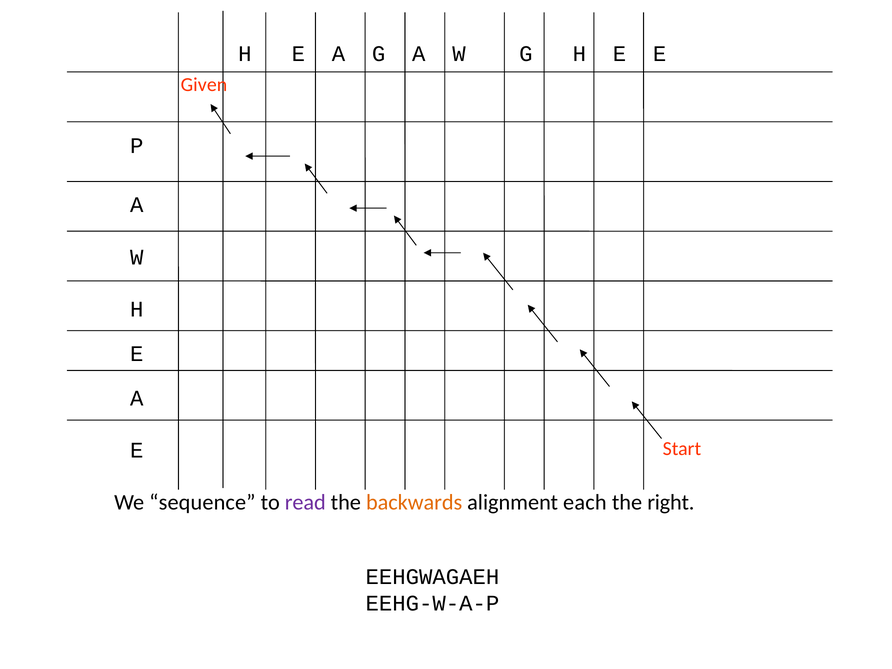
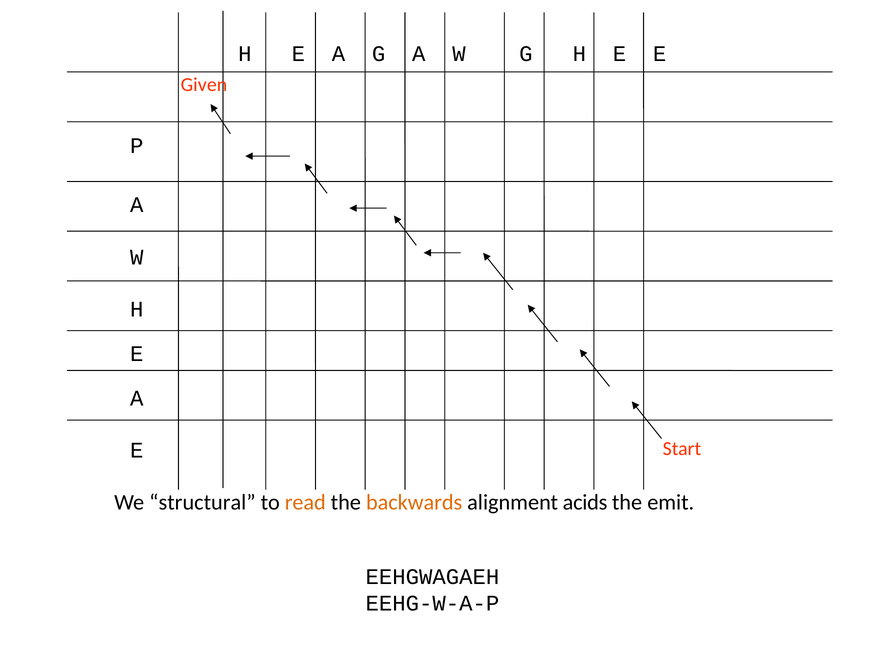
sequence: sequence -> structural
read colour: purple -> orange
each: each -> acids
right: right -> emit
